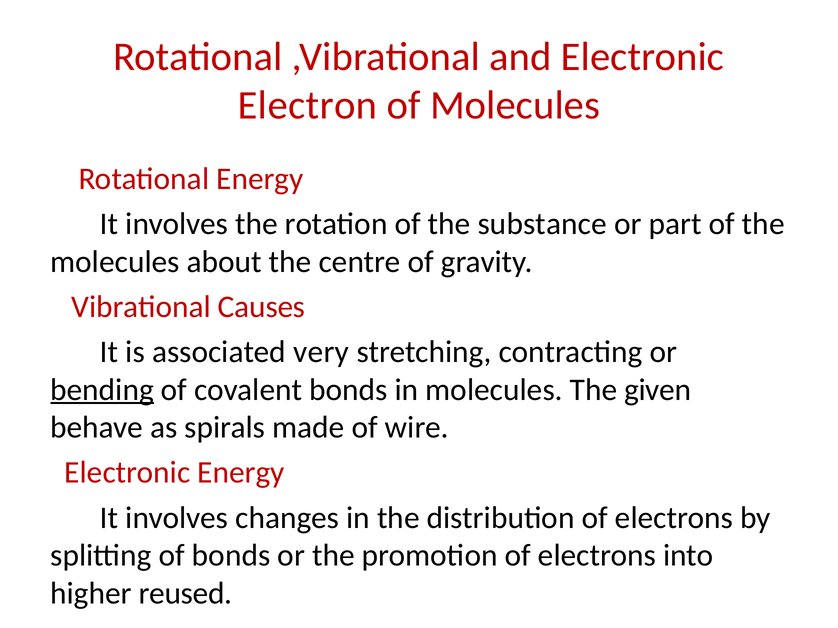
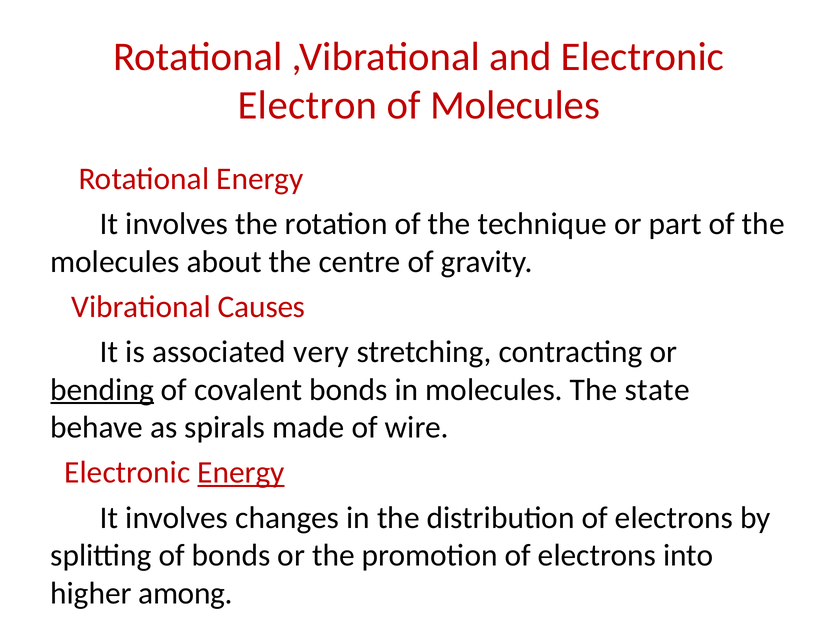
substance: substance -> technique
given: given -> state
Energy at (241, 473) underline: none -> present
reused: reused -> among
